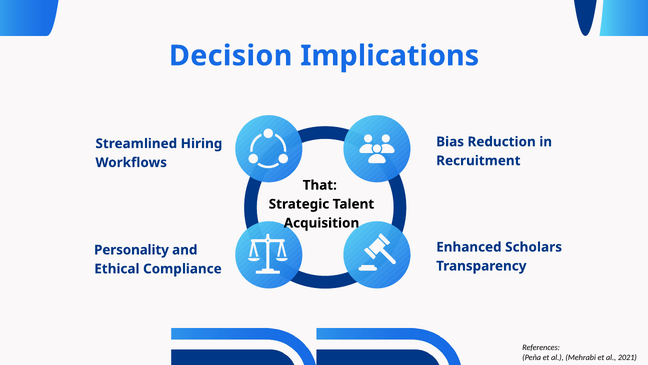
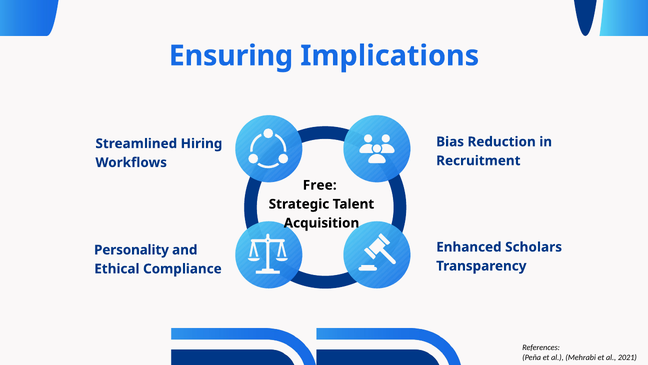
Decision: Decision -> Ensuring
That: That -> Free
